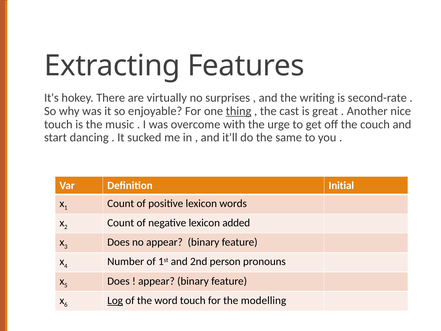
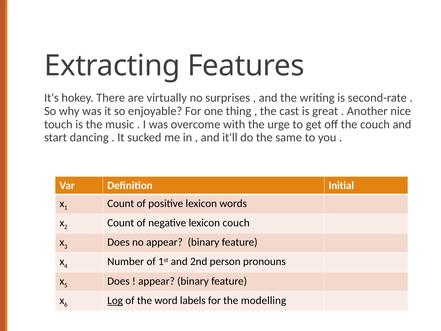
thing underline: present -> none
lexicon added: added -> couch
word touch: touch -> labels
